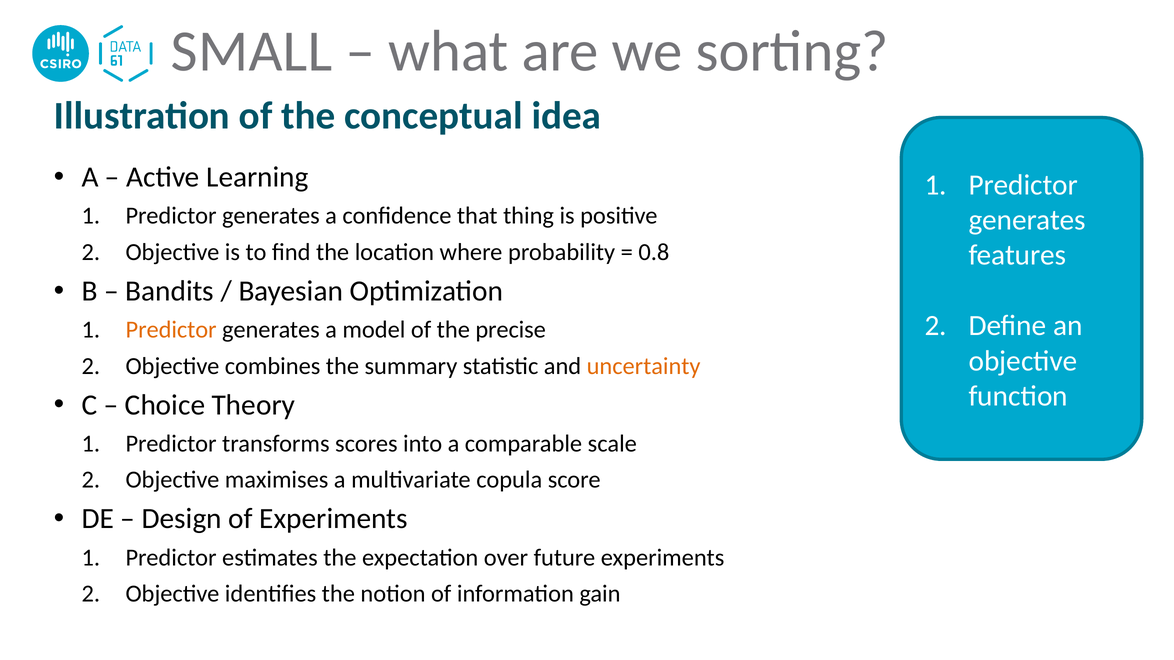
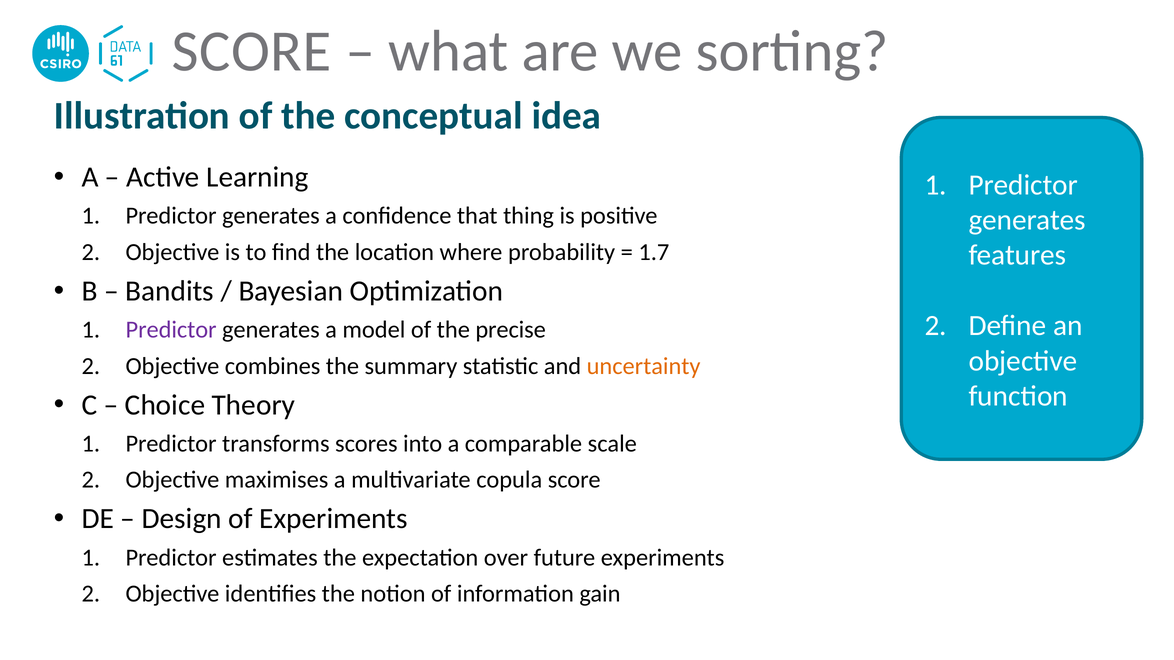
SMALL at (252, 52): SMALL -> SCORE
0.8: 0.8 -> 1.7
Predictor at (171, 330) colour: orange -> purple
